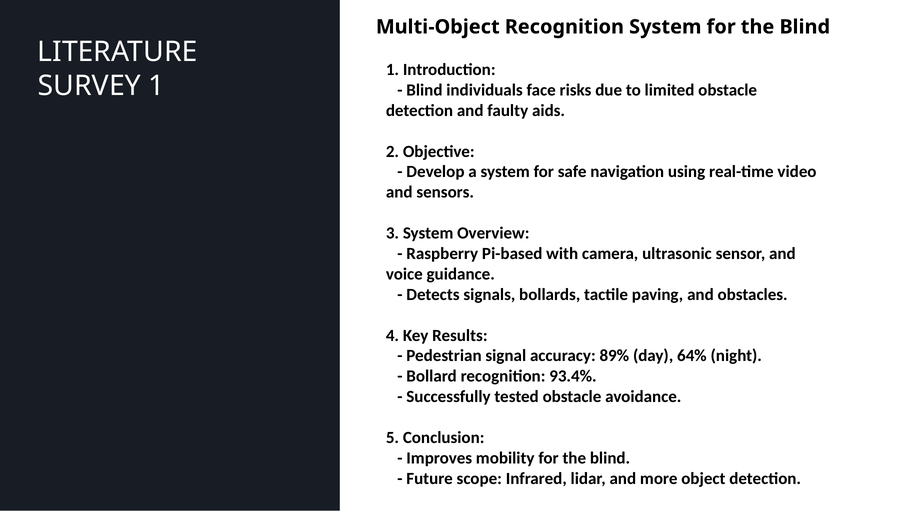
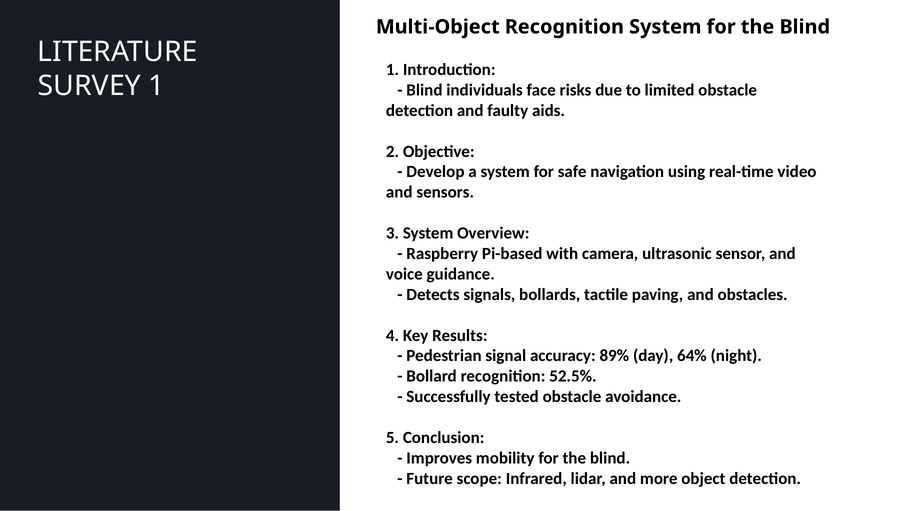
93.4%: 93.4% -> 52.5%
